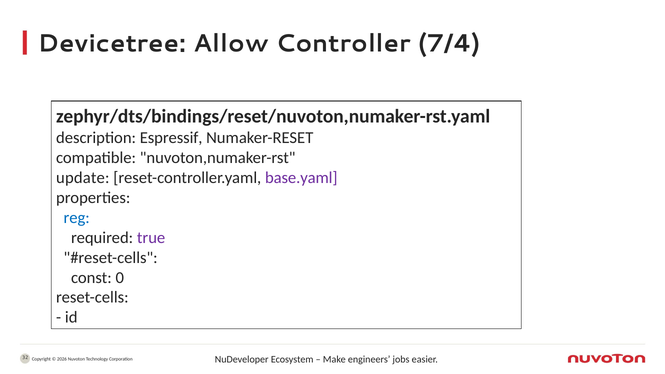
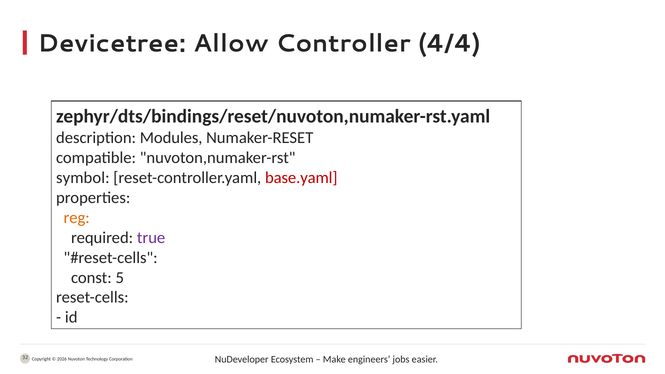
7/4: 7/4 -> 4/4
Espressif: Espressif -> Modules
update: update -> symbol
base.yaml colour: purple -> red
reg colour: blue -> orange
0: 0 -> 5
